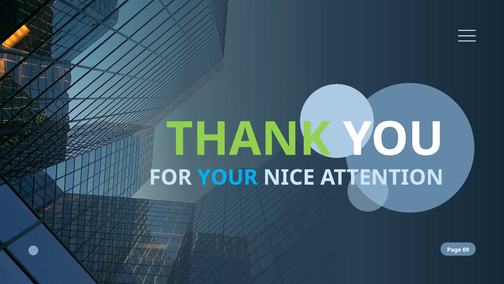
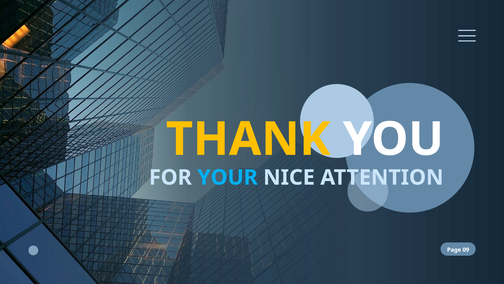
THANK colour: light green -> yellow
